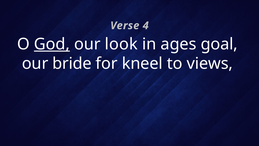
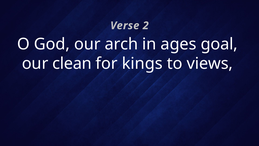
4: 4 -> 2
God underline: present -> none
look: look -> arch
bride: bride -> clean
kneel: kneel -> kings
